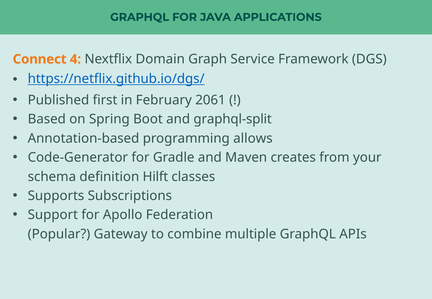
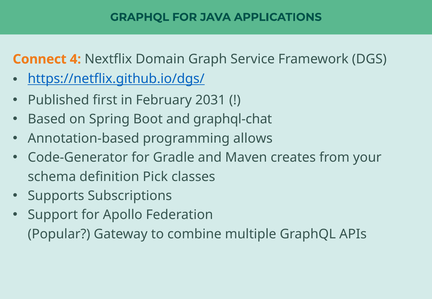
2061: 2061 -> 2031
graphql-split: graphql-split -> graphql-chat
Hilft: Hilft -> Pick
